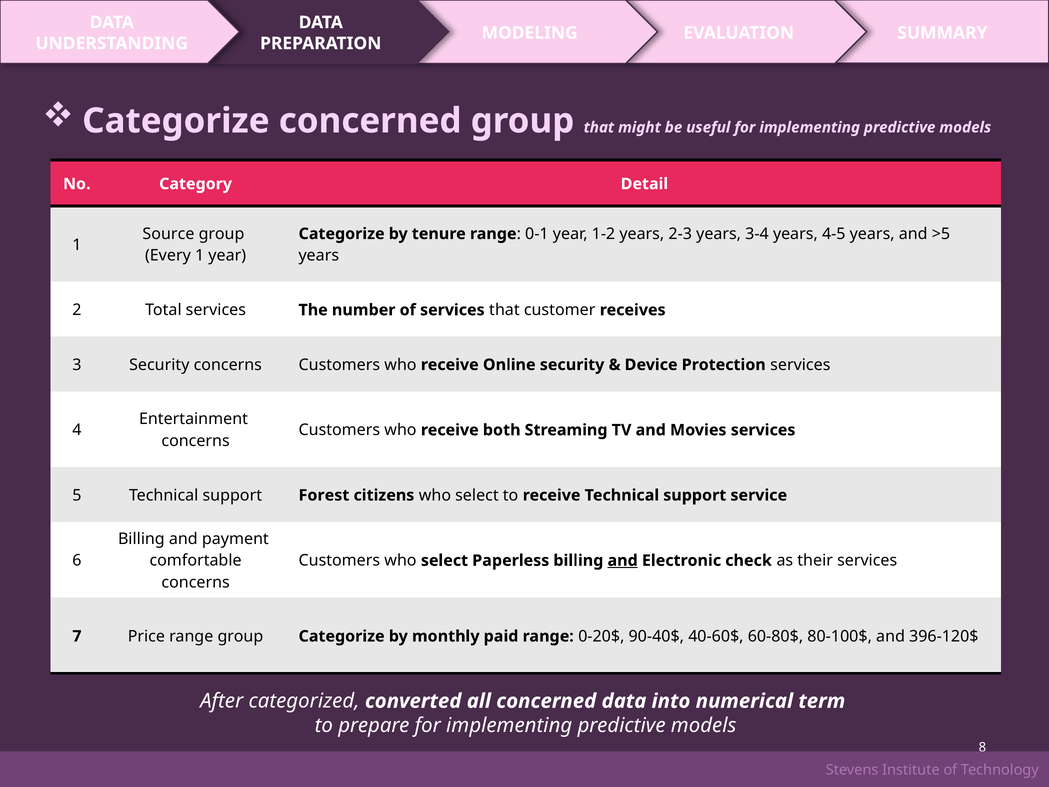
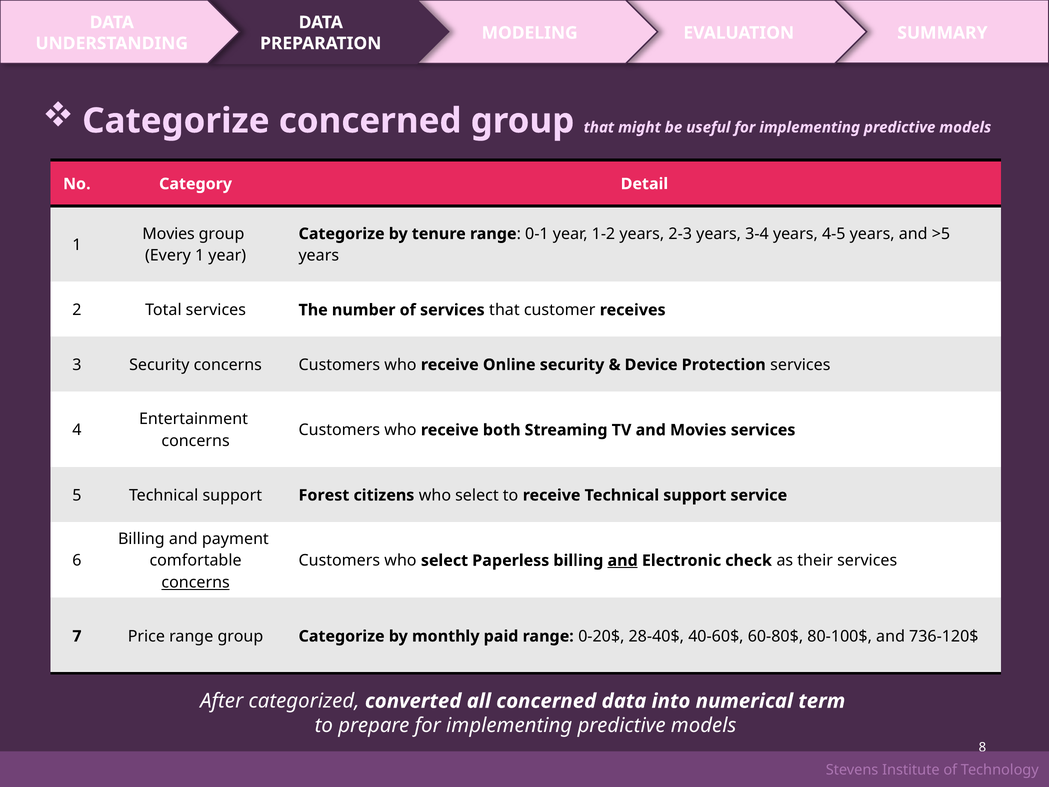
Source at (168, 234): Source -> Movies
concerns at (196, 582) underline: none -> present
90-40$: 90-40$ -> 28-40$
396-120$: 396-120$ -> 736-120$
